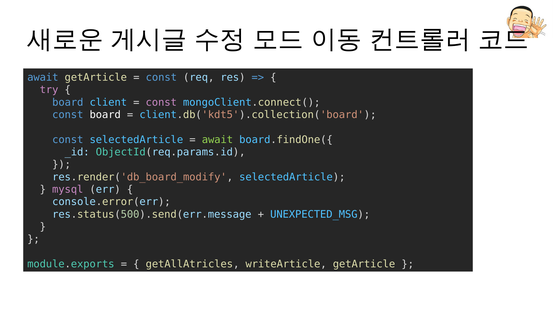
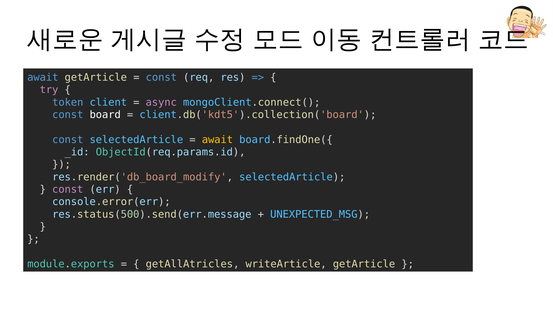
board at (68, 102): board -> token
const at (161, 102): const -> async
await at (217, 140) colour: light green -> yellow
mysql at (68, 189): mysql -> const
